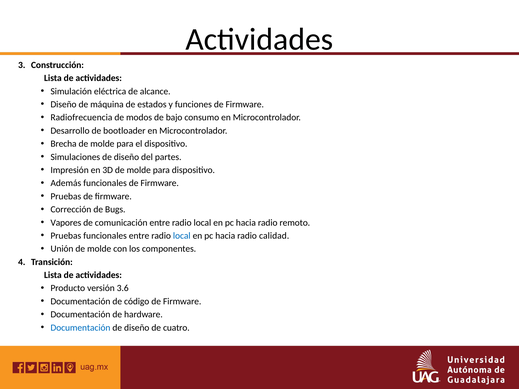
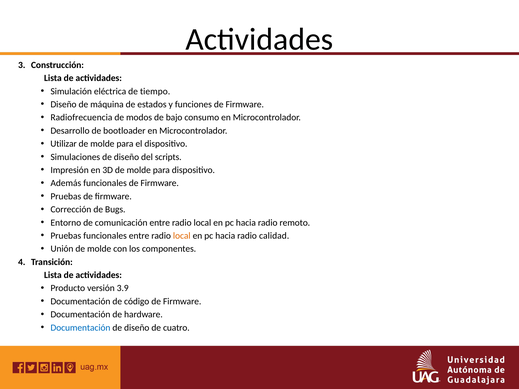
alcance: alcance -> tiempo
Brecha: Brecha -> Utilizar
partes: partes -> scripts
Vapores: Vapores -> Entorno
local at (182, 236) colour: blue -> orange
3.6: 3.6 -> 3.9
